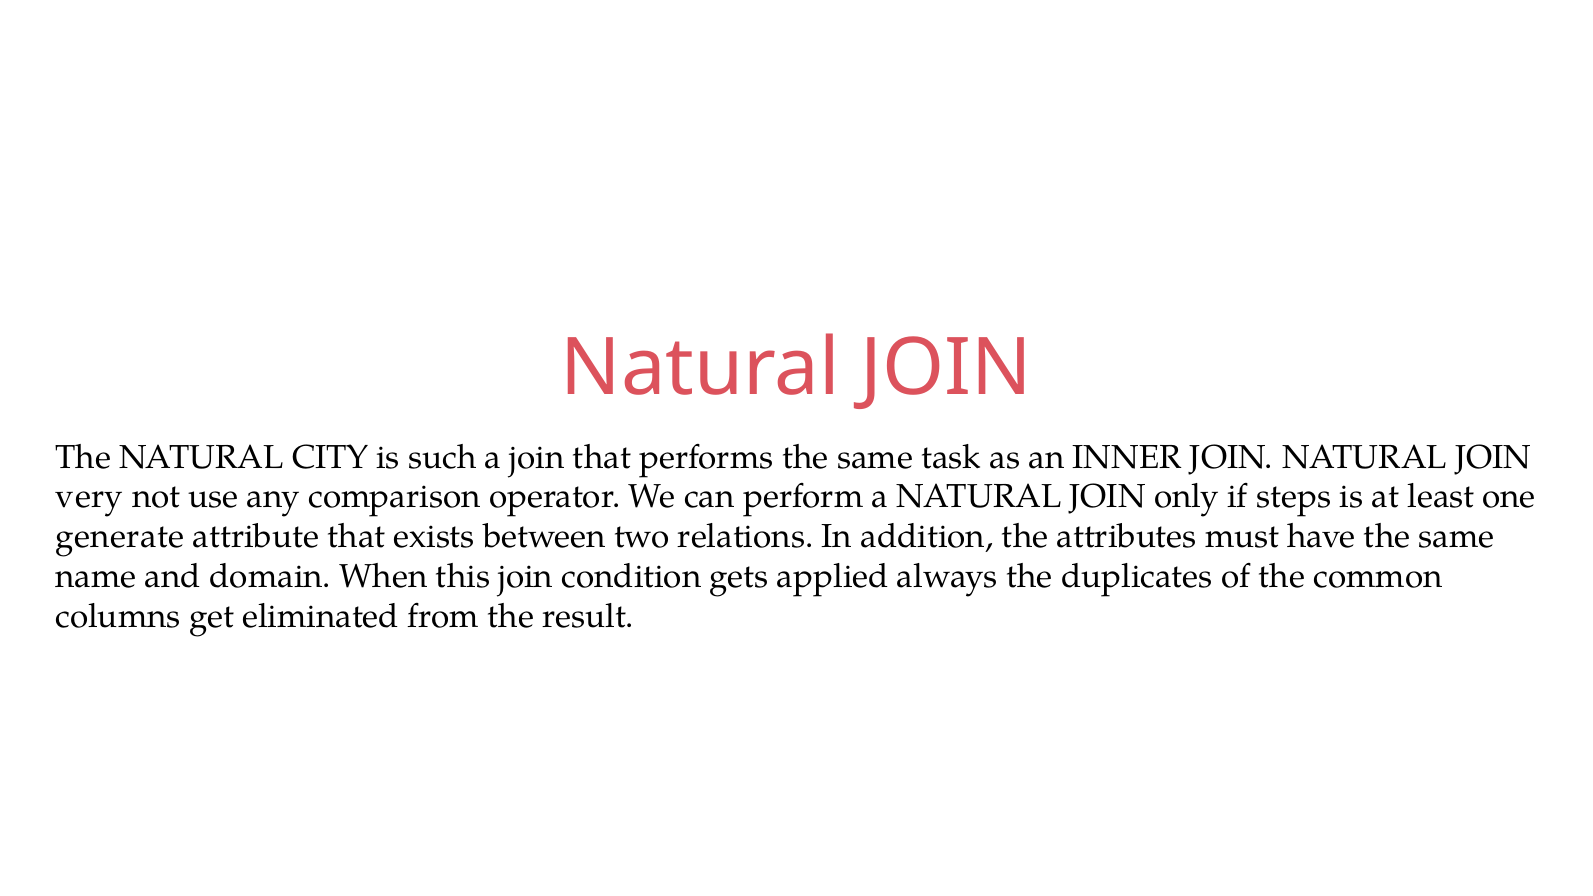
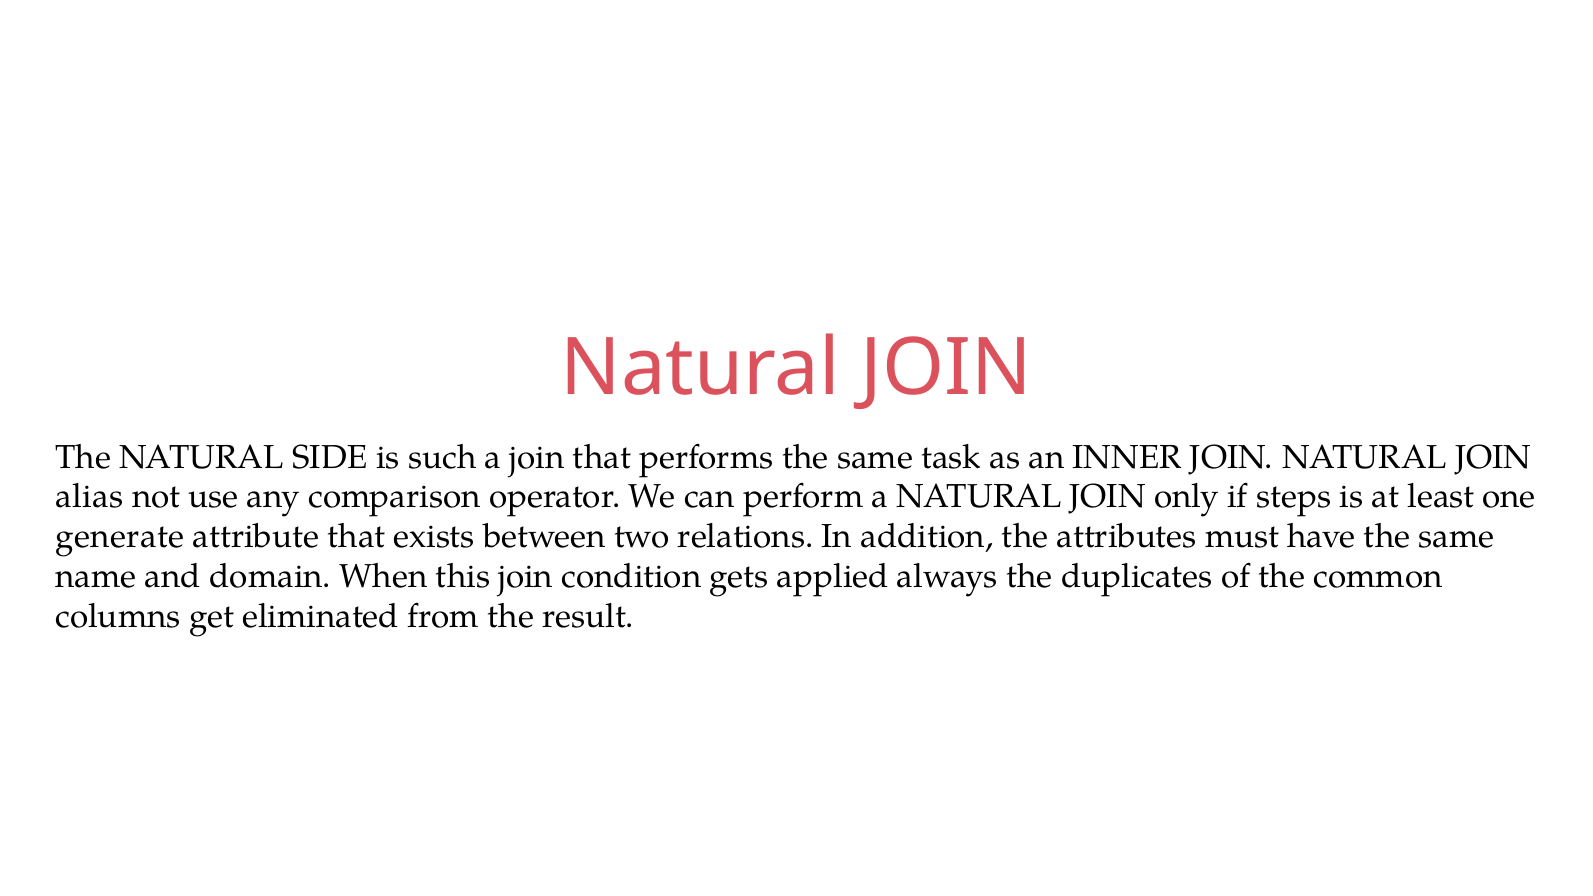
CITY: CITY -> SIDE
very: very -> alias
